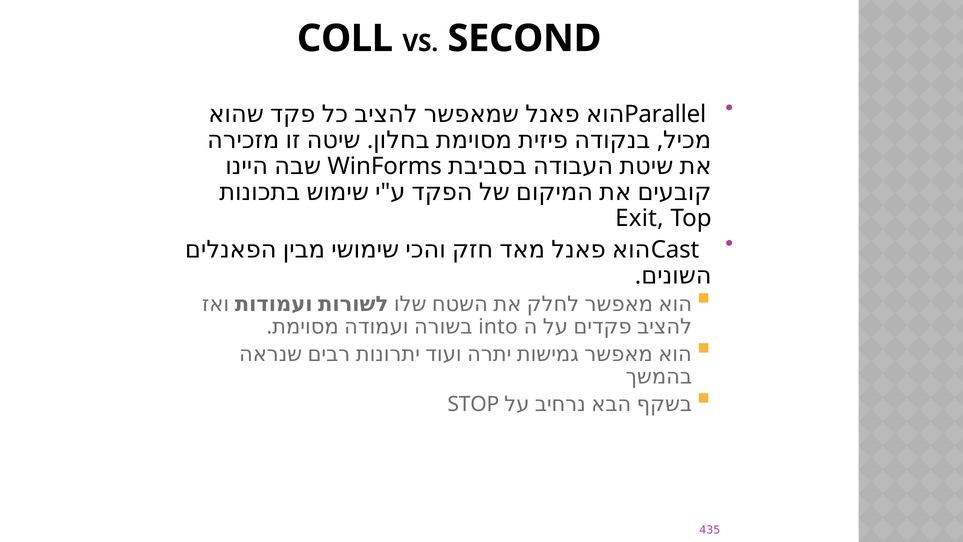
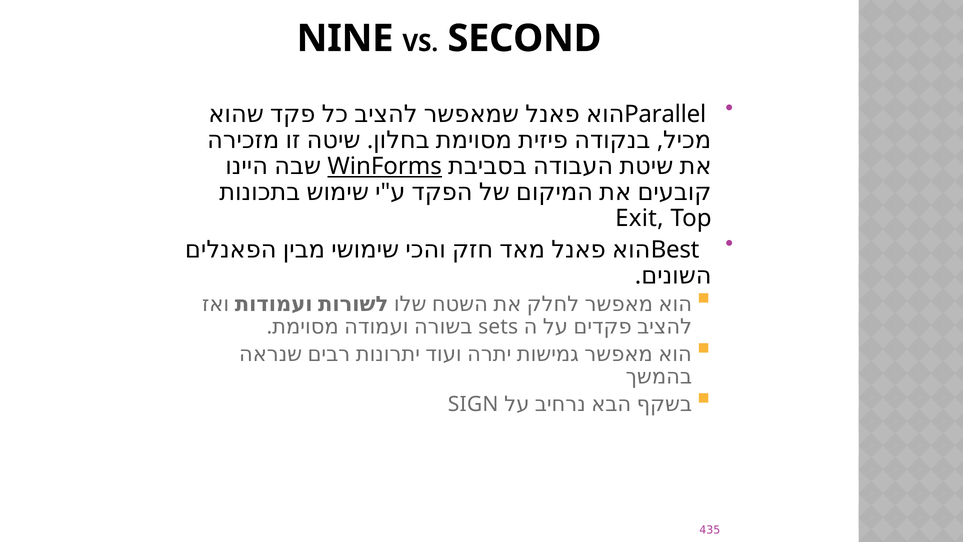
COLL: COLL -> NINE
WinForms underline: none -> present
Cast: Cast -> Best
into: into -> sets
STOP: STOP -> SIGN
